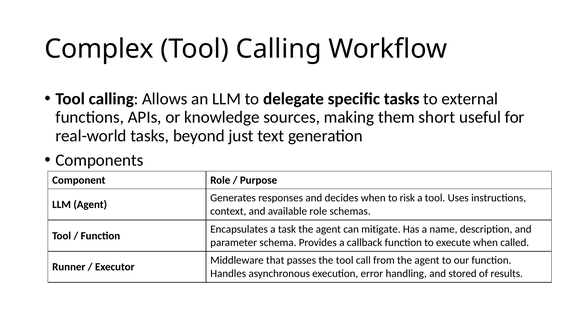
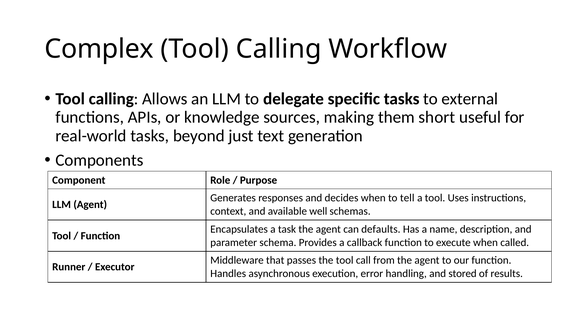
risk: risk -> tell
available role: role -> well
mitigate: mitigate -> defaults
